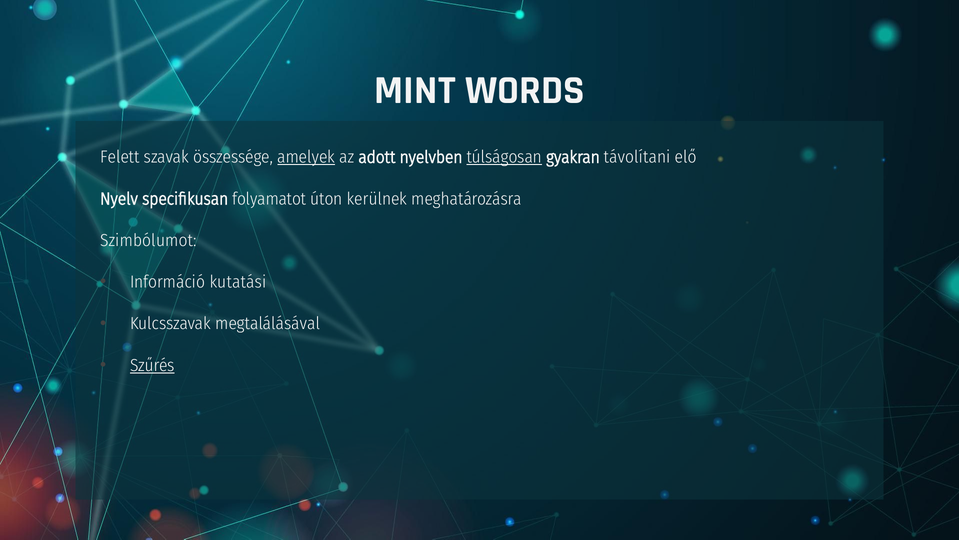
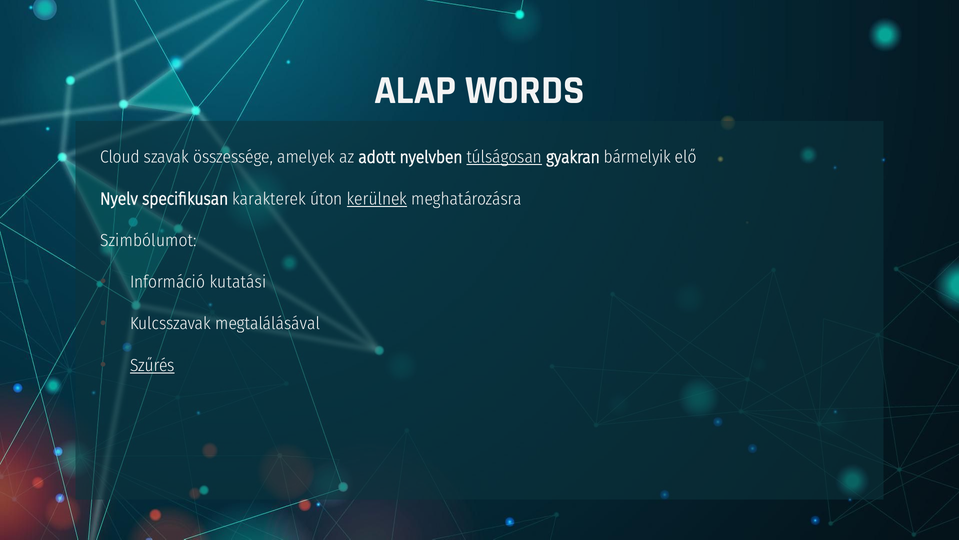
MINT: MINT -> ALAP
Felett: Felett -> Cloud
amelyek underline: present -> none
távolítani: távolítani -> bármelyik
folyamatot: folyamatot -> karakterek
kerülnek underline: none -> present
